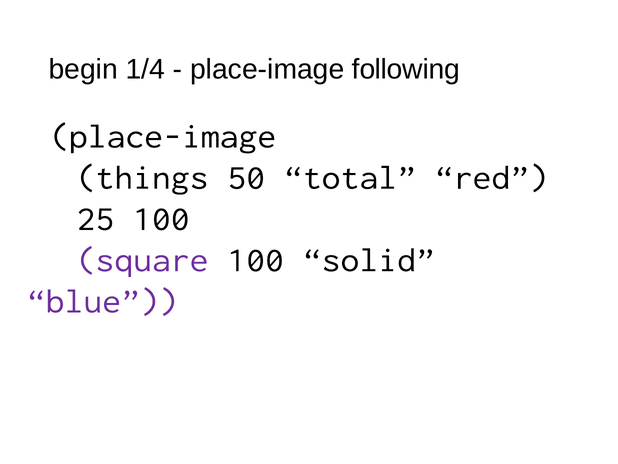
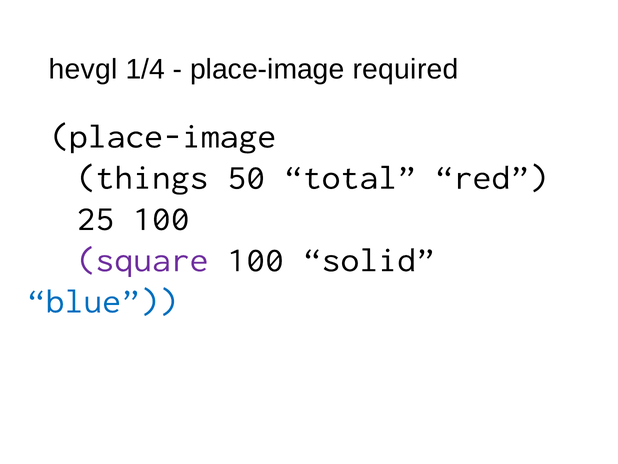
begin: begin -> hevgl
following: following -> required
blue colour: purple -> blue
